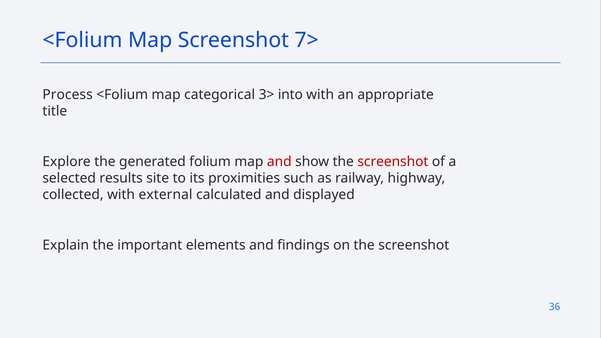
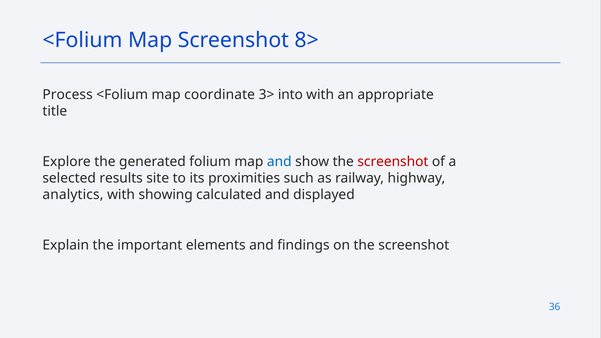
7>: 7> -> 8>
categorical: categorical -> coordinate
and at (279, 162) colour: red -> blue
collected: collected -> analytics
external: external -> showing
